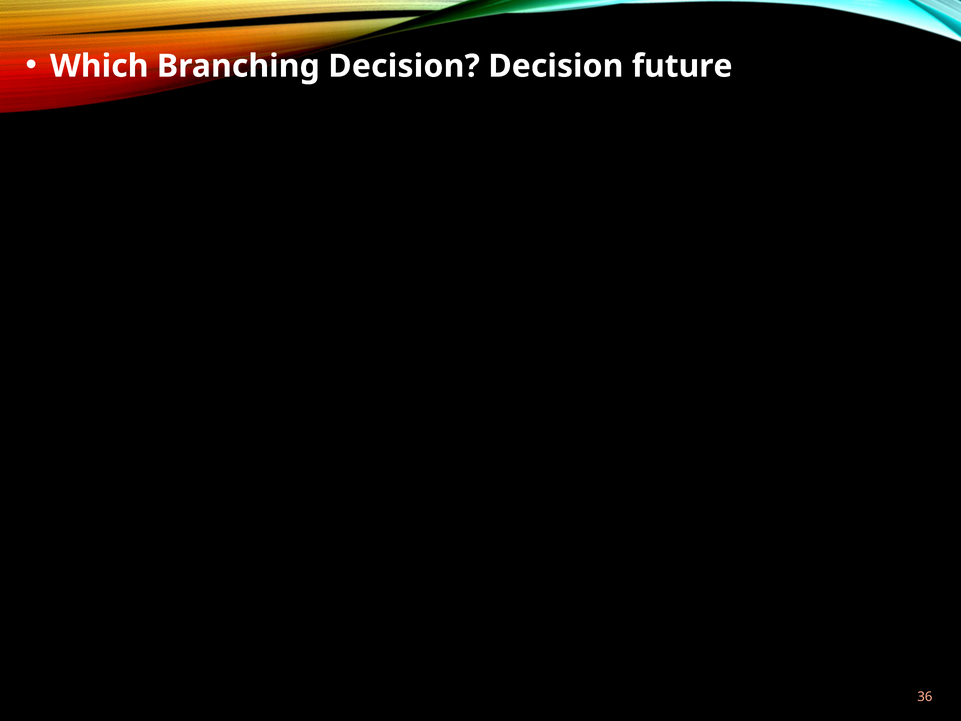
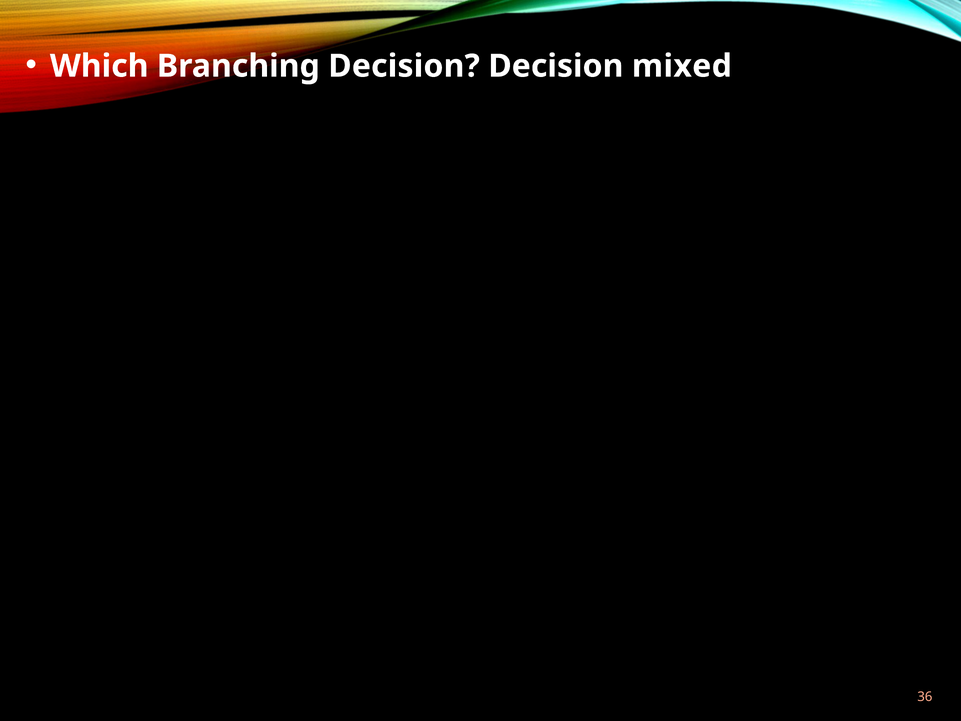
future: future -> mixed
